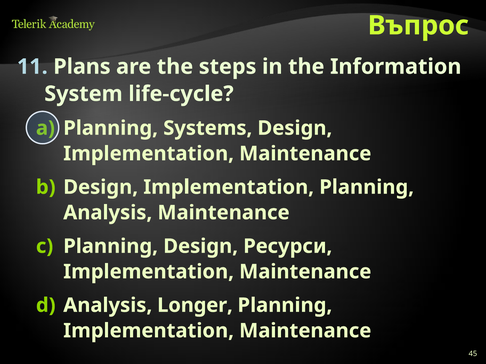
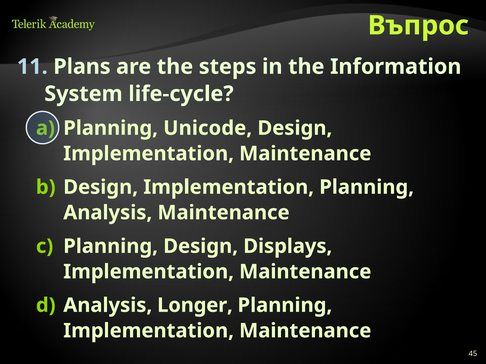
Systems: Systems -> Unicode
Ресурси: Ресурси -> Displays
